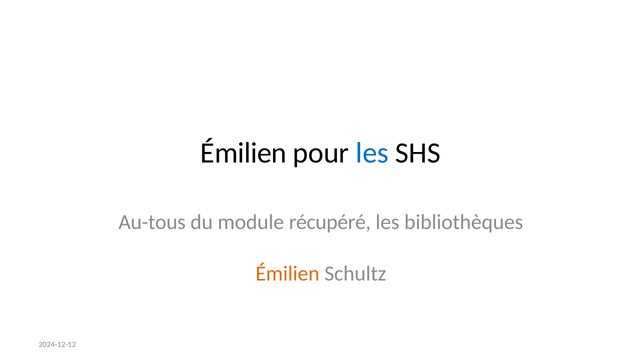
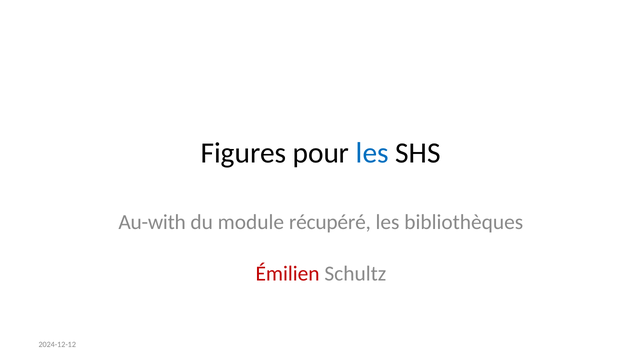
Émilien at (244, 153): Émilien -> Figures
Au-tous: Au-tous -> Au-with
Émilien at (288, 274) colour: orange -> red
